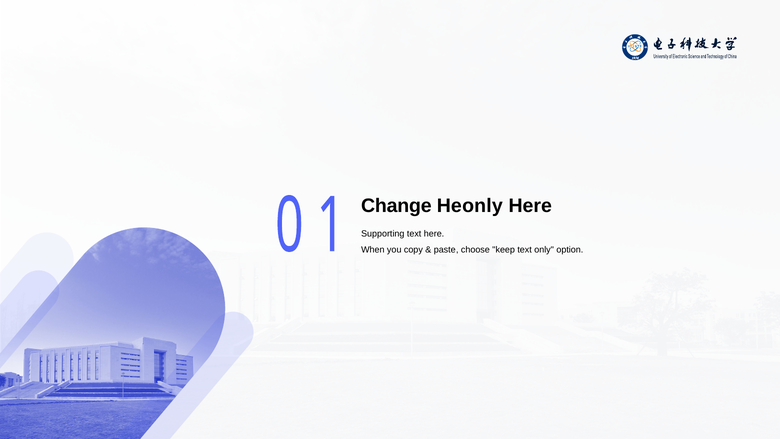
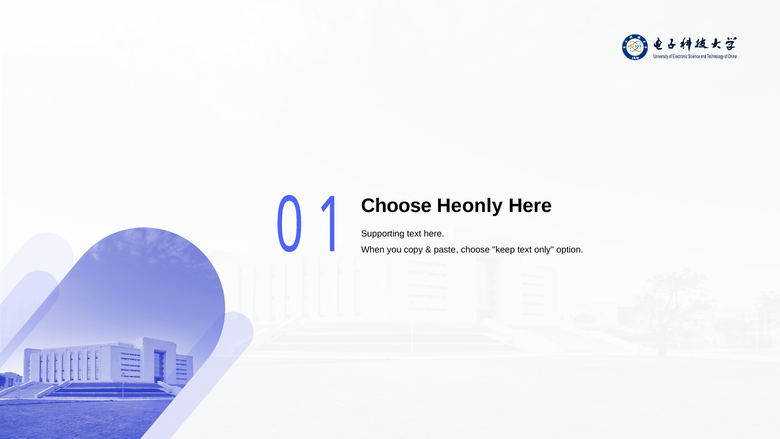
Change at (396, 206): Change -> Choose
